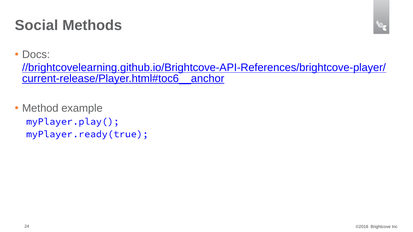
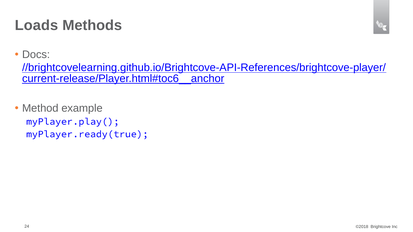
Social: Social -> Loads
